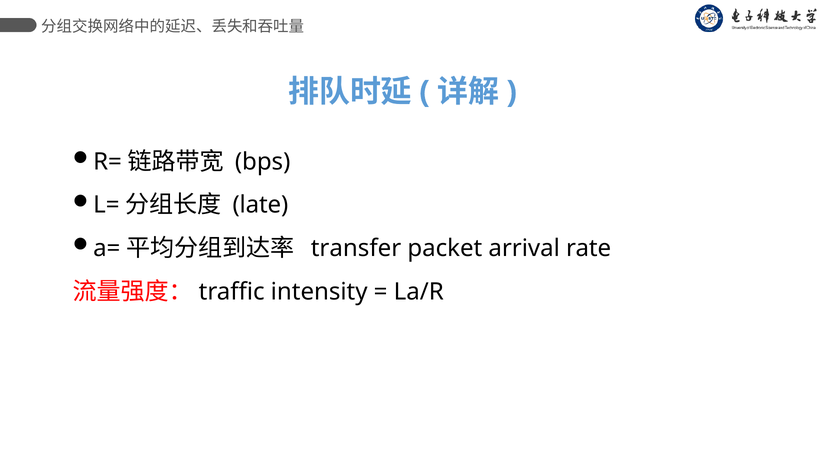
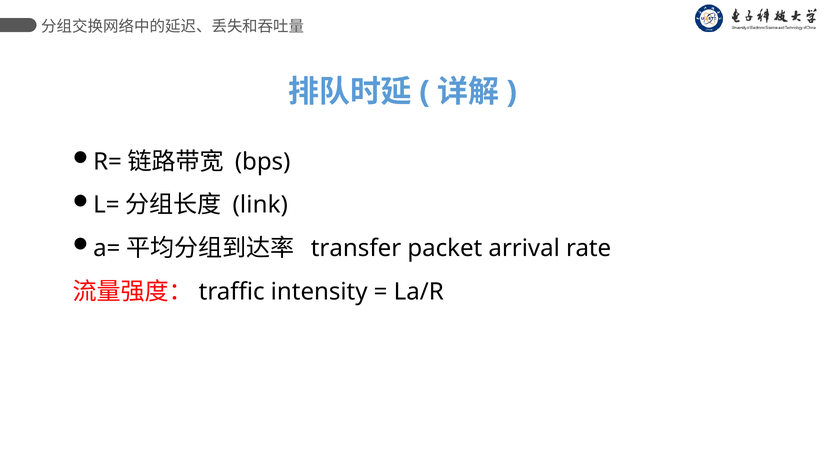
late: late -> link
